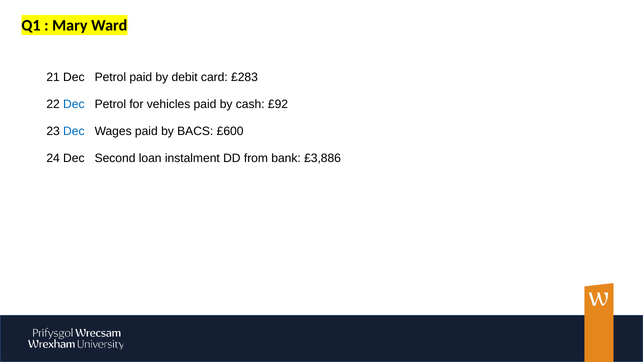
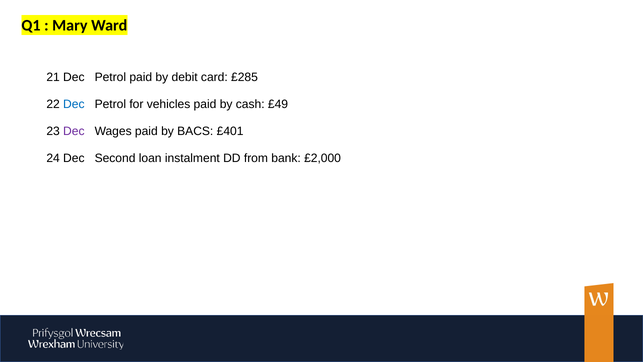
£283: £283 -> £285
£92: £92 -> £49
Dec at (74, 131) colour: blue -> purple
£600: £600 -> £401
£3,886: £3,886 -> £2,000
